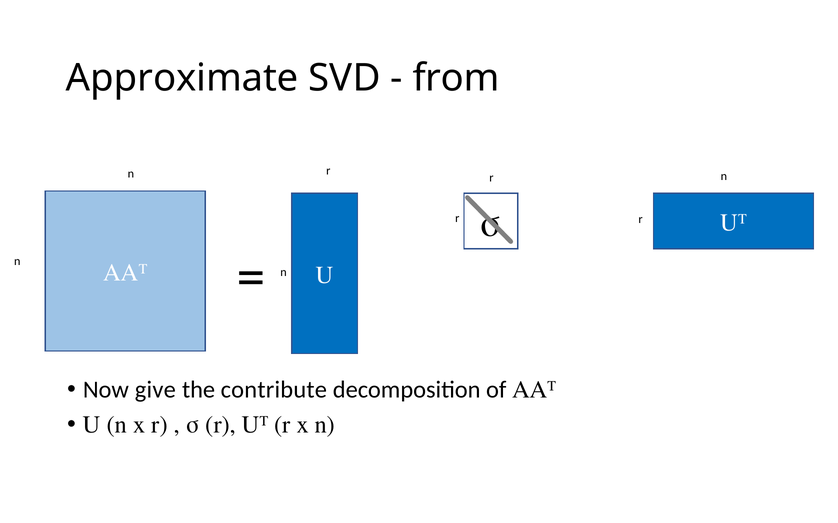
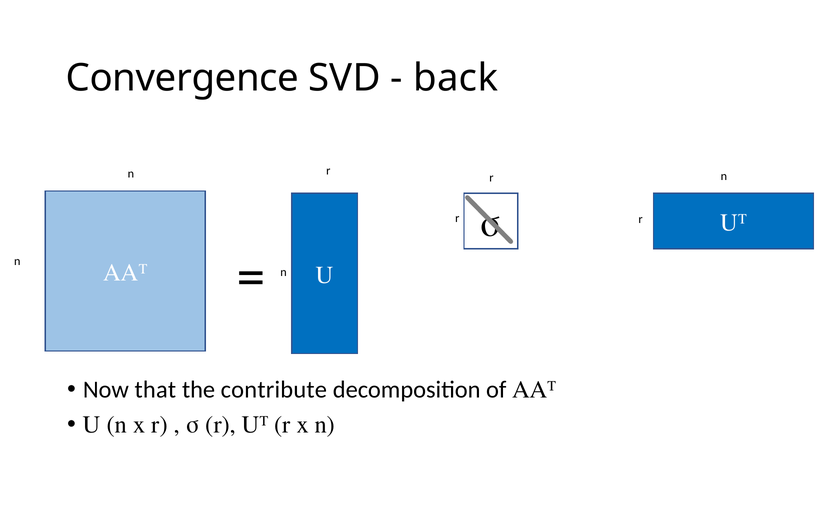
Approximate: Approximate -> Convergence
from: from -> back
give: give -> that
